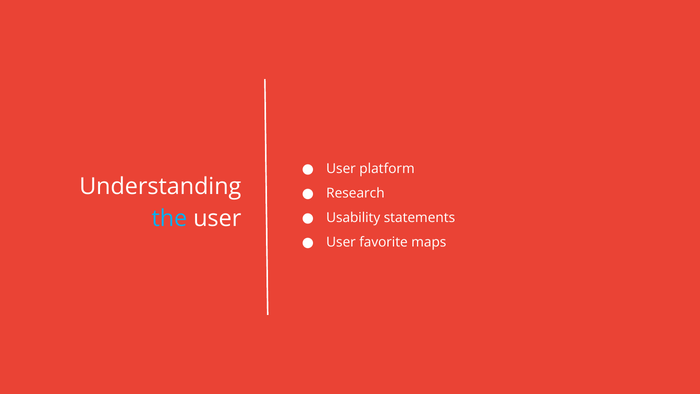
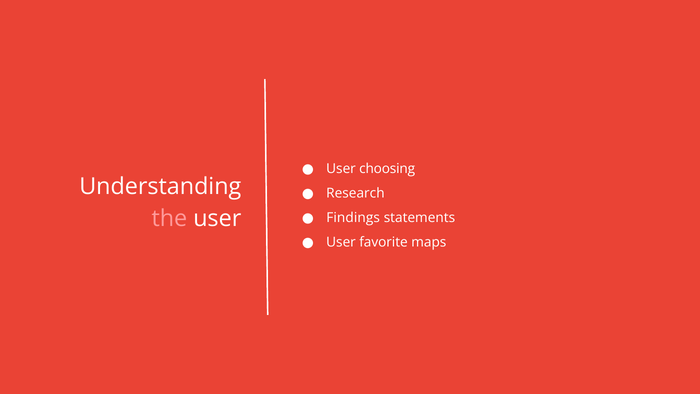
platform: platform -> choosing
the colour: light blue -> pink
Usability: Usability -> Findings
